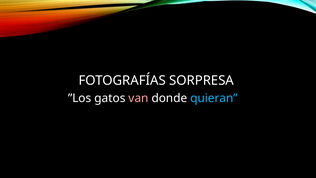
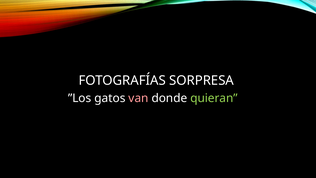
quieran colour: light blue -> light green
